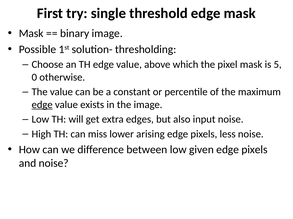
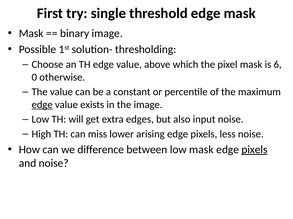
5: 5 -> 6
low given: given -> mask
pixels at (254, 150) underline: none -> present
